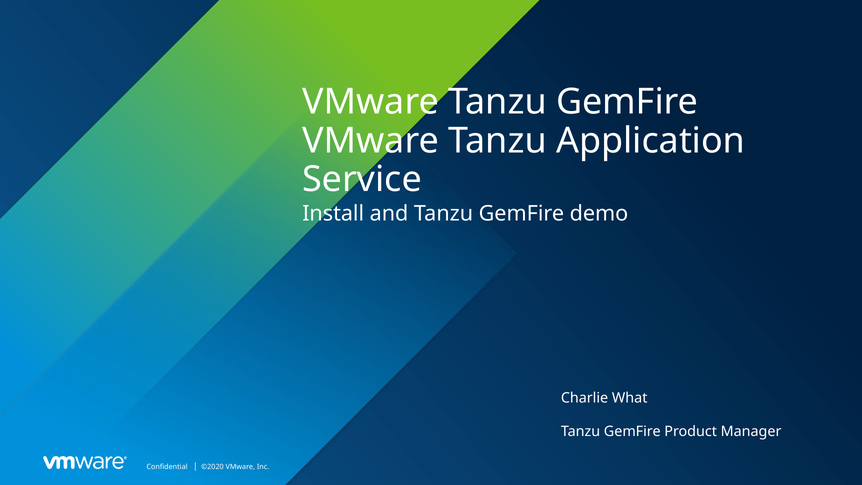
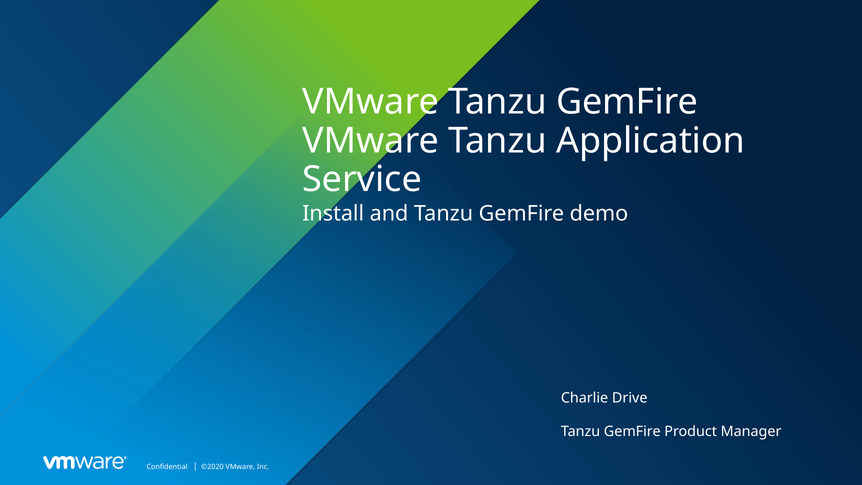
What: What -> Drive
